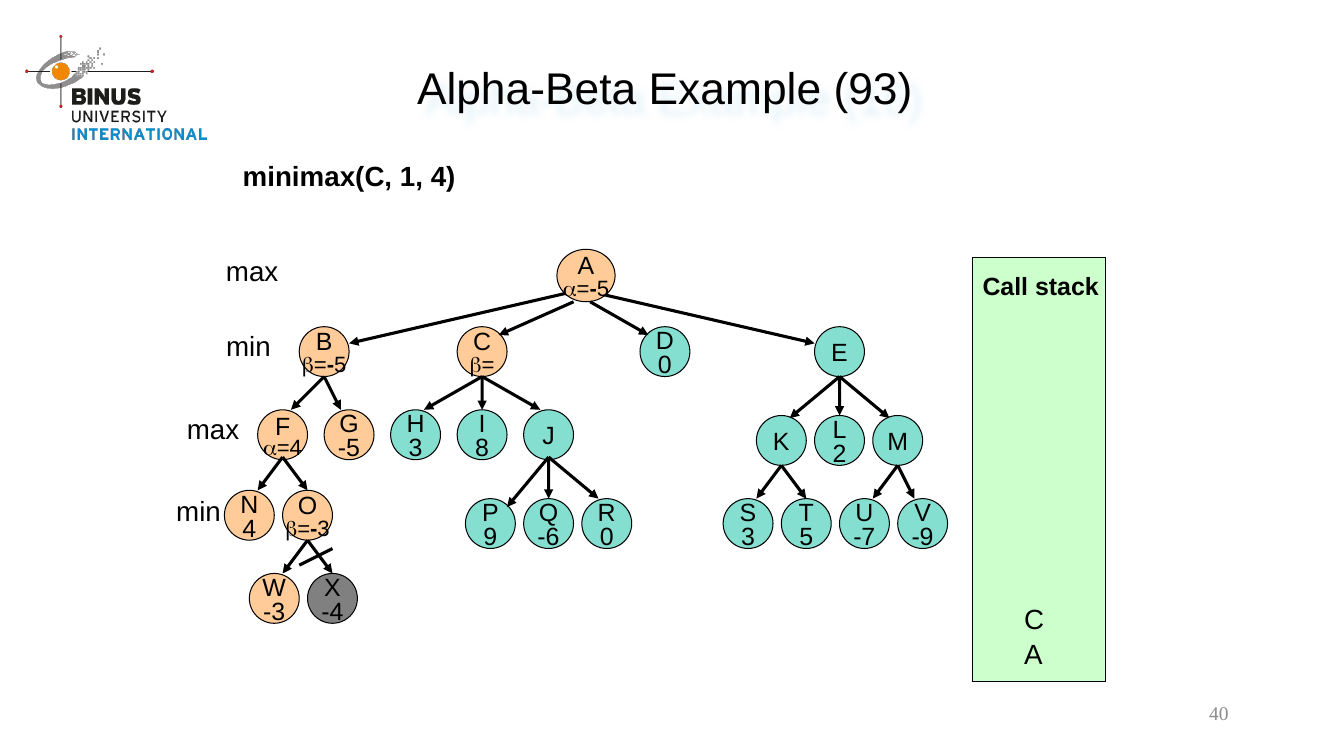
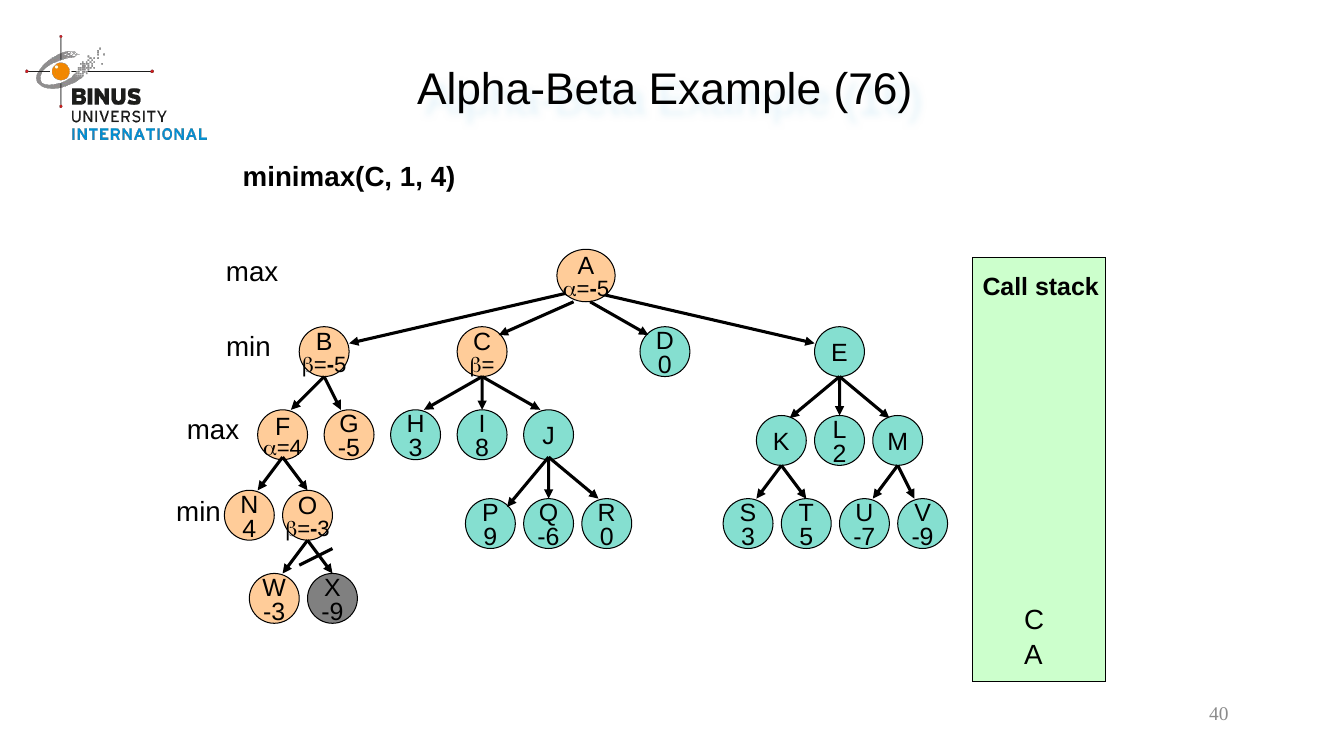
93: 93 -> 76
-4 at (332, 612): -4 -> -9
